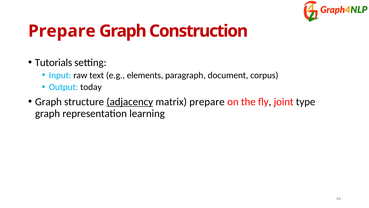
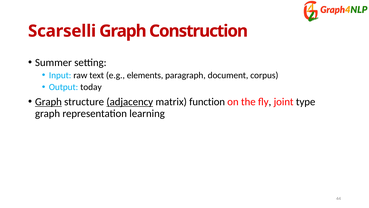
Prepare at (62, 31): Prepare -> Scarselli
Tutorials: Tutorials -> Summer
Graph at (48, 102) underline: none -> present
matrix prepare: prepare -> function
